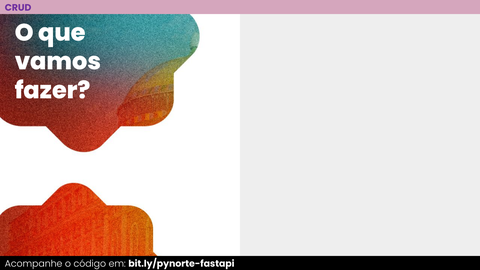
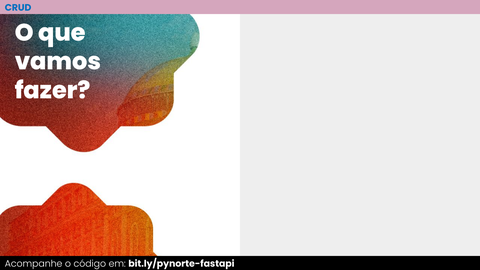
CRUD colour: purple -> blue
